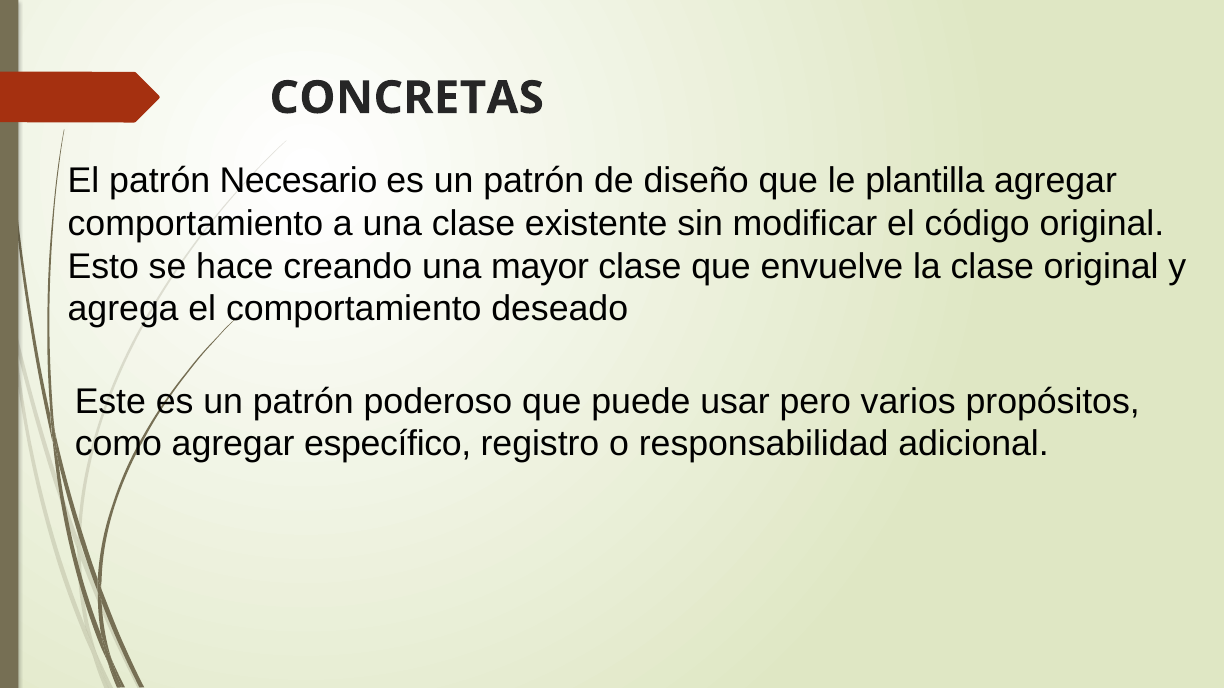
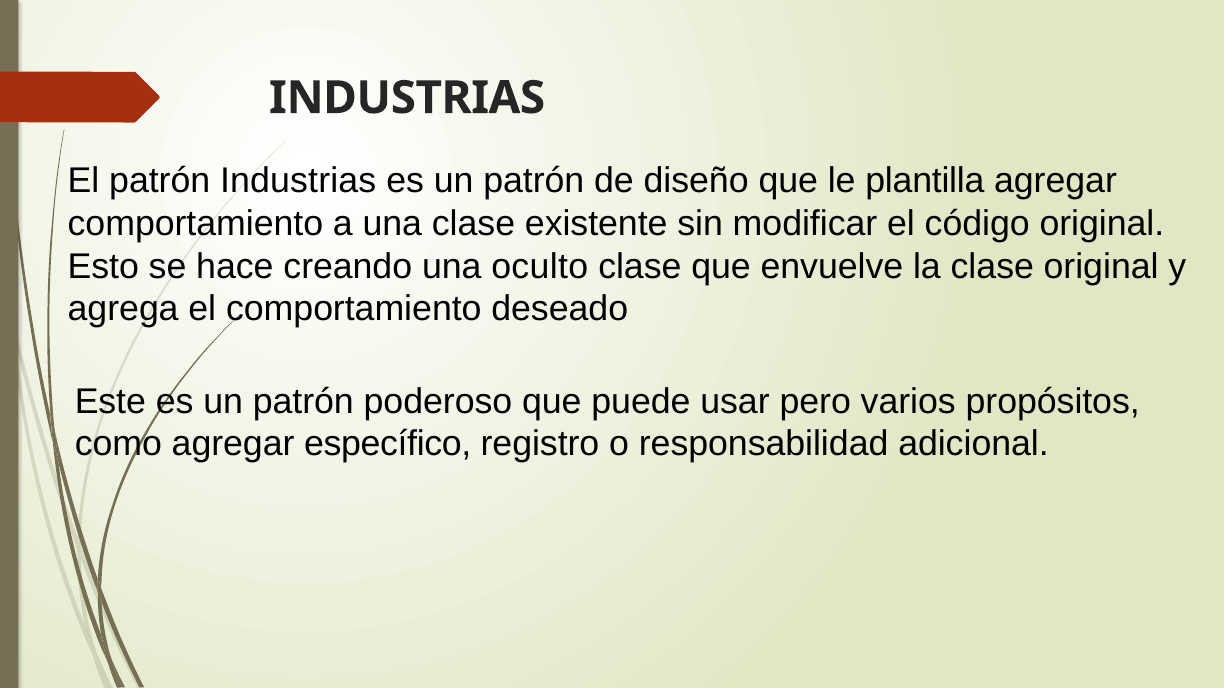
CONCRETAS at (407, 98): CONCRETAS -> INDUSTRIAS
patrón Necesario: Necesario -> Industrias
mayor: mayor -> oculto
